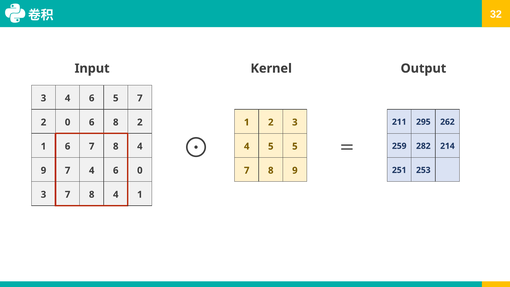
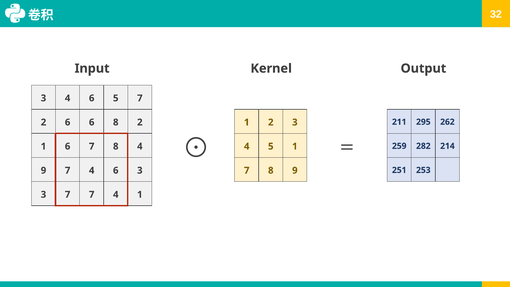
2 0: 0 -> 6
5 5: 5 -> 1
6 0: 0 -> 3
3 7 8: 8 -> 7
